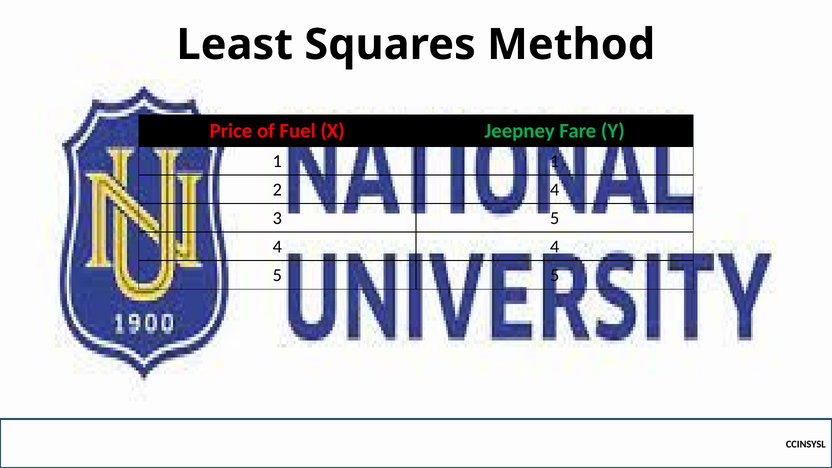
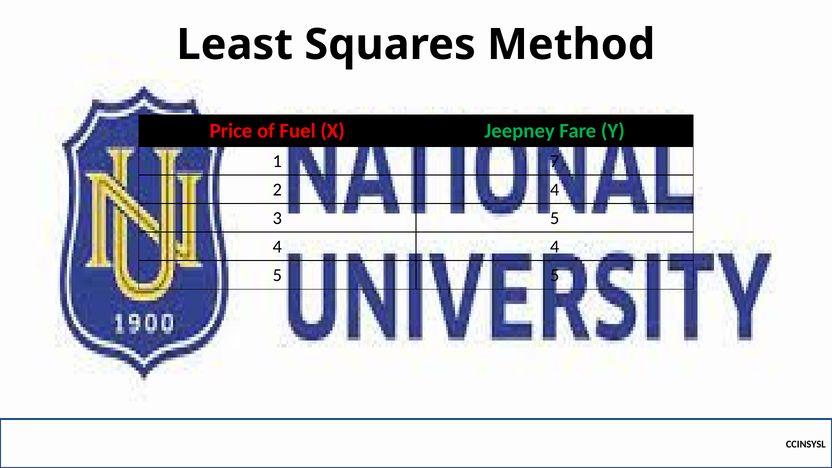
1 1: 1 -> 7
